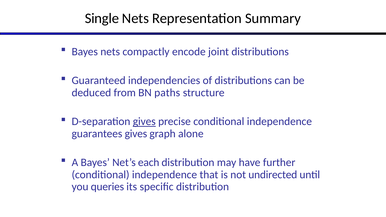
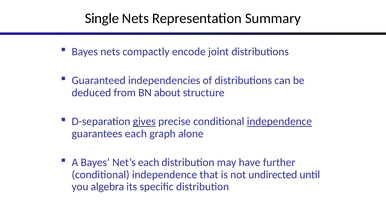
paths: paths -> about
independence at (279, 122) underline: none -> present
guarantees gives: gives -> each
queries: queries -> algebra
